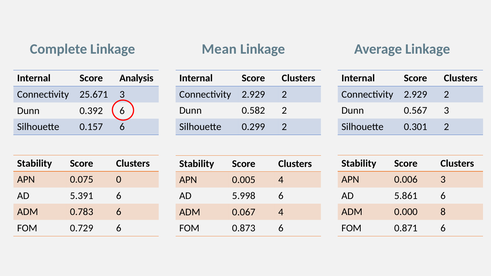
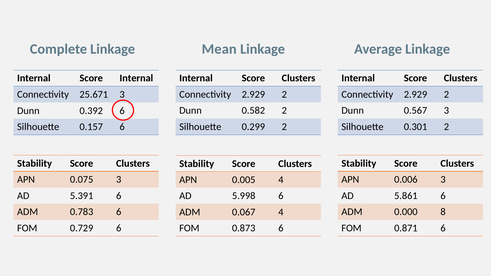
Score Analysis: Analysis -> Internal
0.075 0: 0 -> 3
